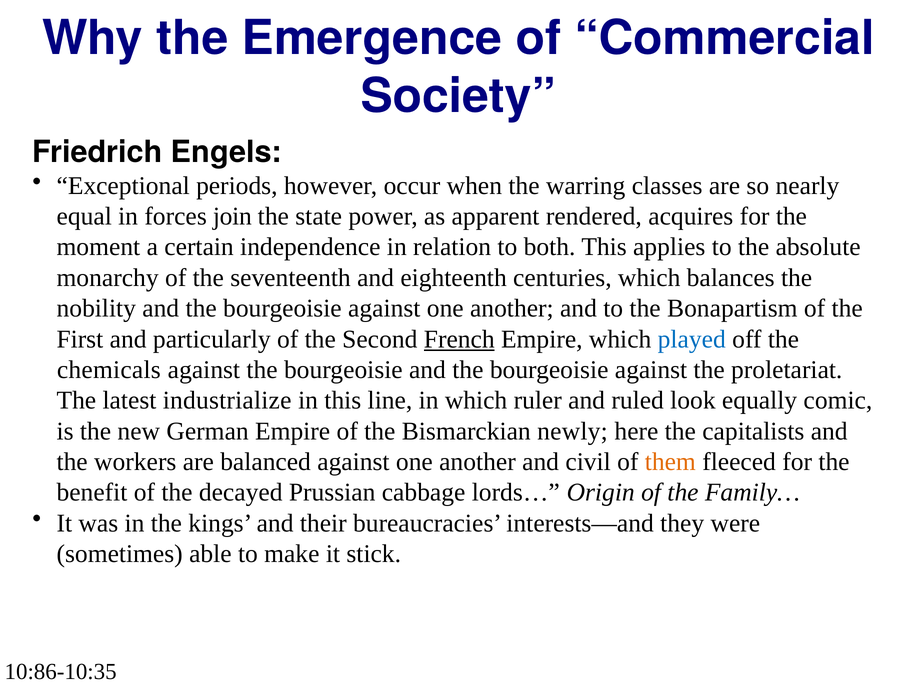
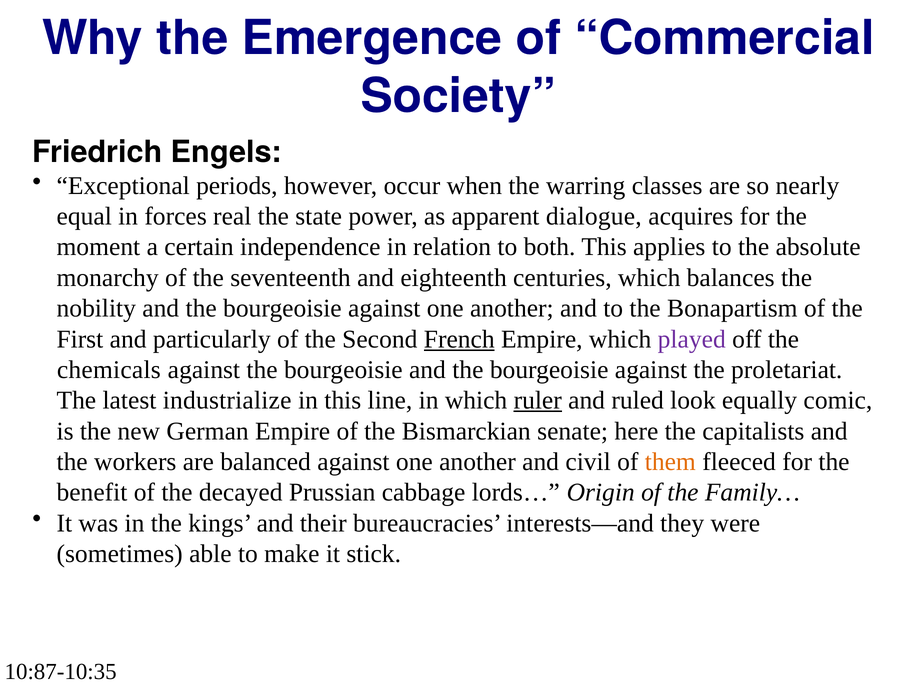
join: join -> real
rendered: rendered -> dialogue
played colour: blue -> purple
ruler underline: none -> present
newly: newly -> senate
10:86-10:35: 10:86-10:35 -> 10:87-10:35
